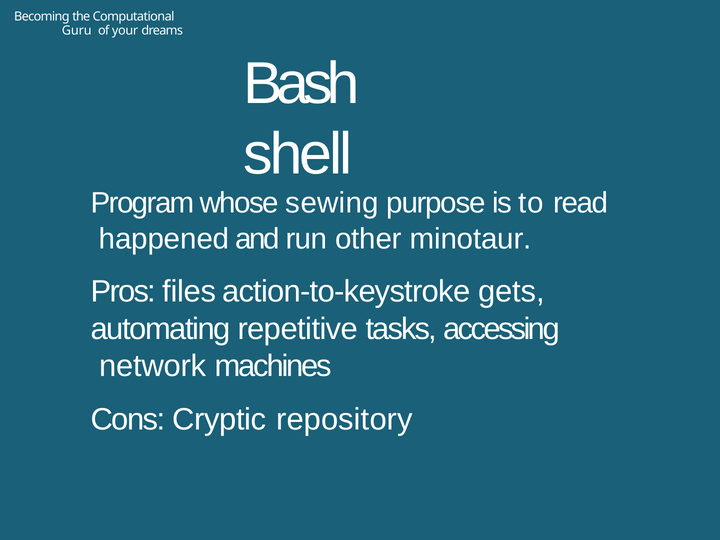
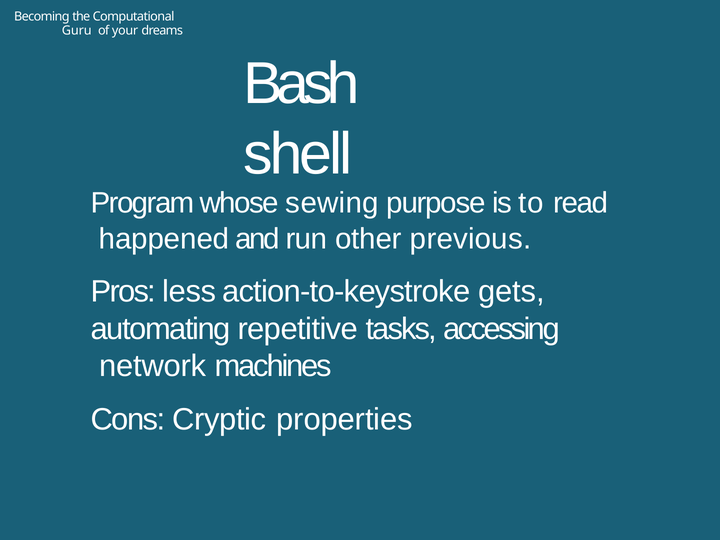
minotaur: minotaur -> previous
files: files -> less
repository: repository -> properties
